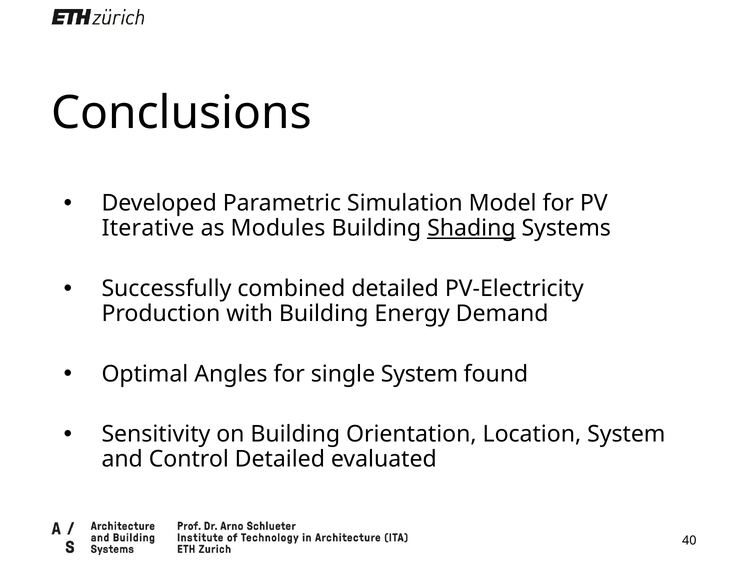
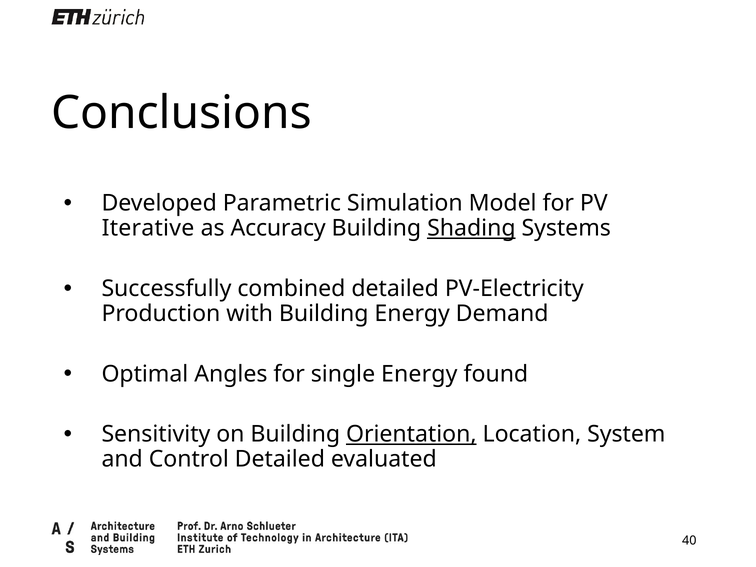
Modules: Modules -> Accuracy
single System: System -> Energy
Orientation underline: none -> present
